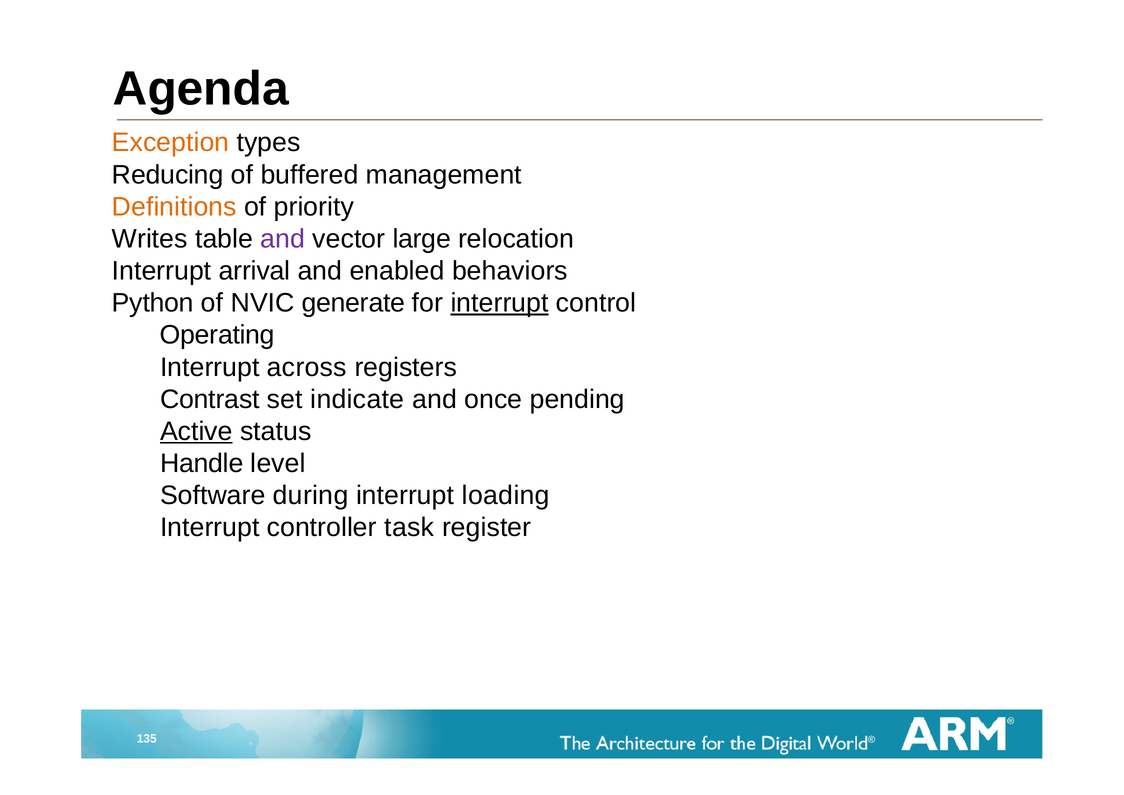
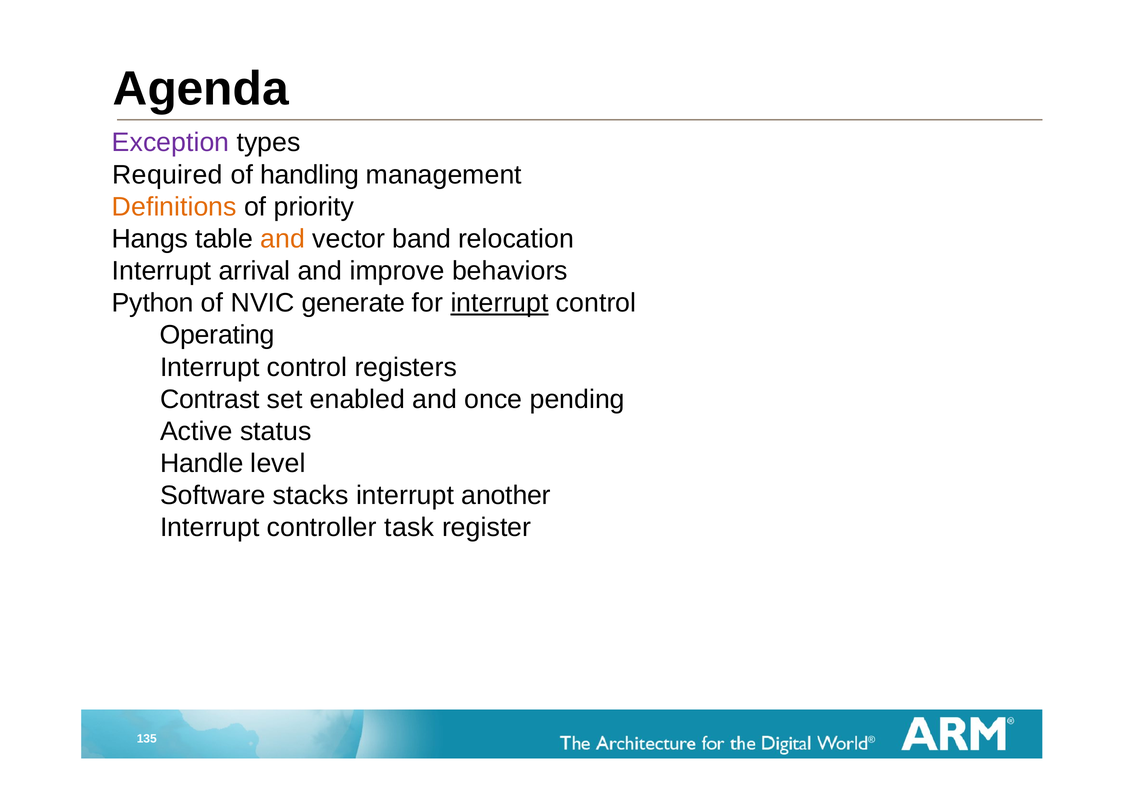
Exception colour: orange -> purple
Reducing: Reducing -> Required
buffered: buffered -> handling
Writes: Writes -> Hangs
and at (283, 239) colour: purple -> orange
large: large -> band
enabled: enabled -> improve
across at (307, 367): across -> control
indicate: indicate -> enabled
Active underline: present -> none
during: during -> stacks
loading: loading -> another
